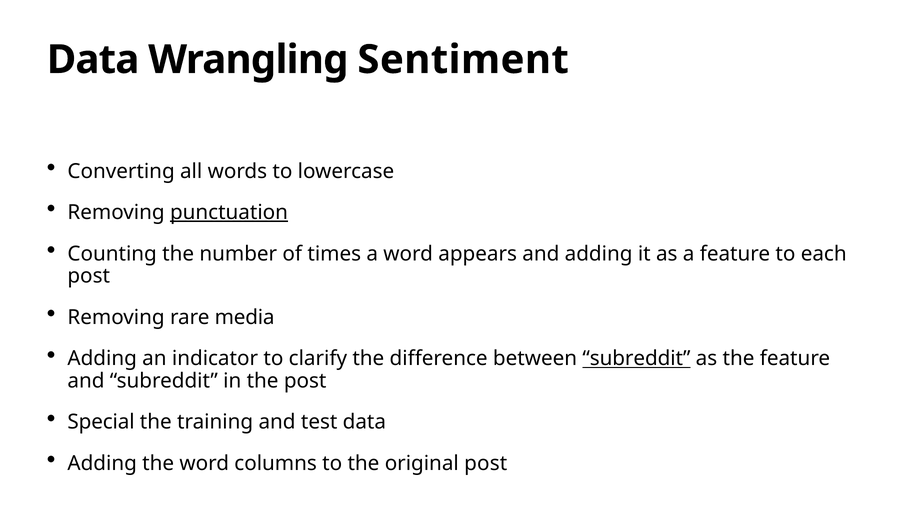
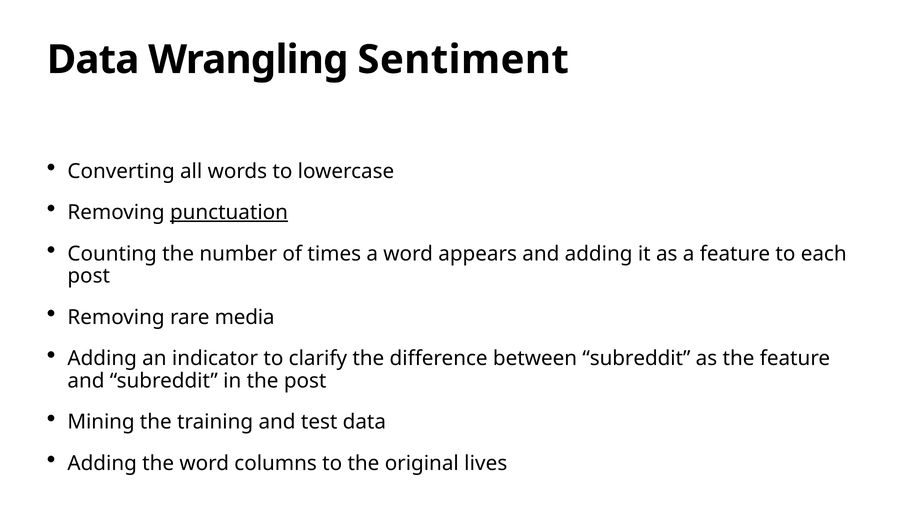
subreddit at (636, 358) underline: present -> none
Special: Special -> Mining
original post: post -> lives
